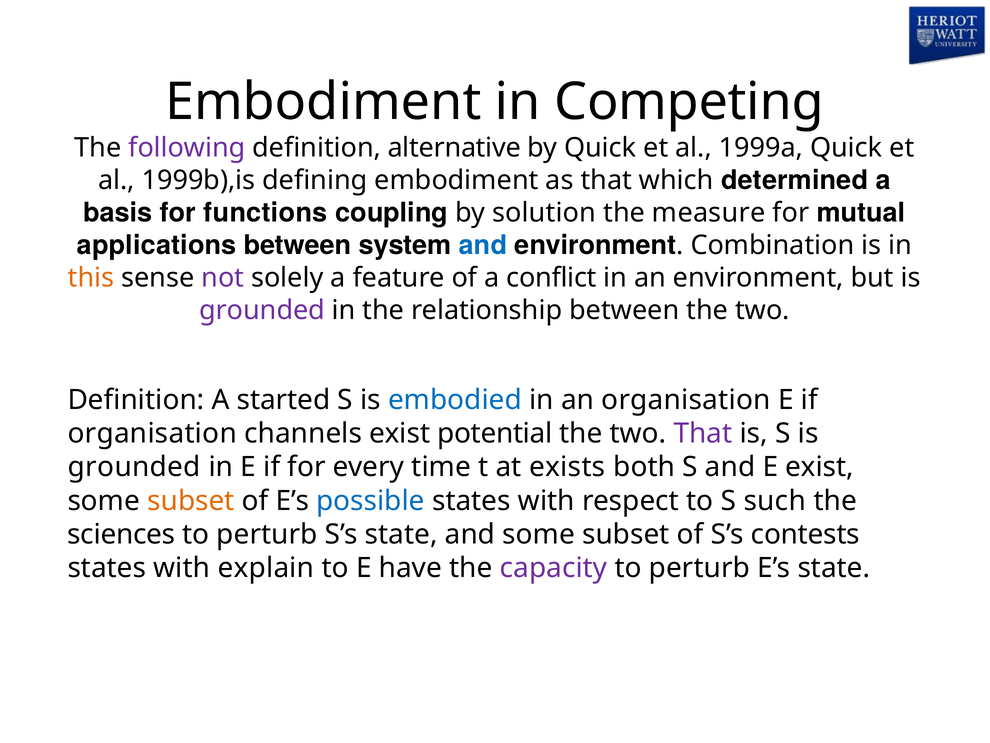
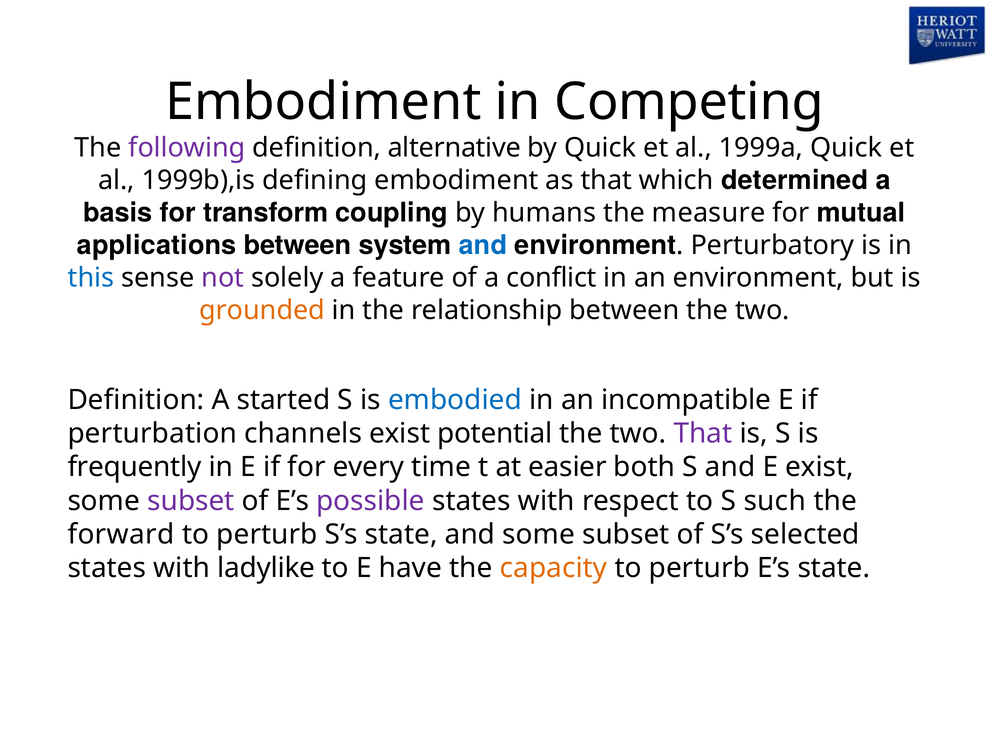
functions: functions -> transform
solution: solution -> humans
Combination: Combination -> Perturbatory
this colour: orange -> blue
grounded at (262, 310) colour: purple -> orange
an organisation: organisation -> incompatible
organisation at (152, 433): organisation -> perturbation
grounded at (134, 467): grounded -> frequently
exists: exists -> easier
subset at (191, 500) colour: orange -> purple
possible colour: blue -> purple
sciences: sciences -> forward
contests: contests -> selected
explain: explain -> ladylike
capacity colour: purple -> orange
